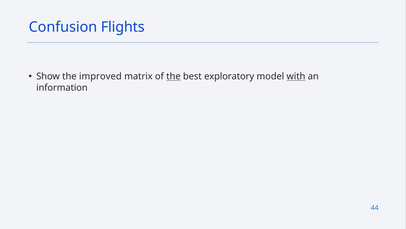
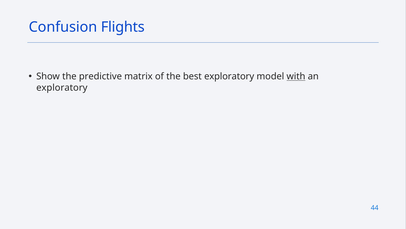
improved: improved -> predictive
the at (173, 76) underline: present -> none
information at (62, 87): information -> exploratory
